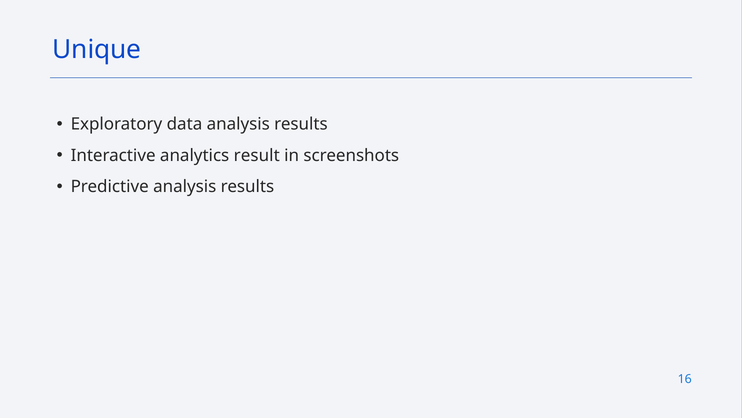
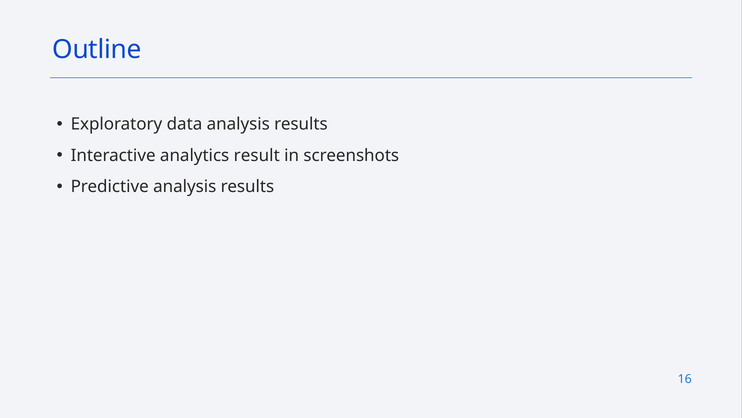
Unique: Unique -> Outline
